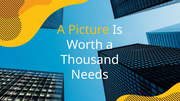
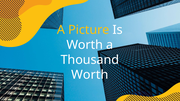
Needs at (90, 75): Needs -> Worth
